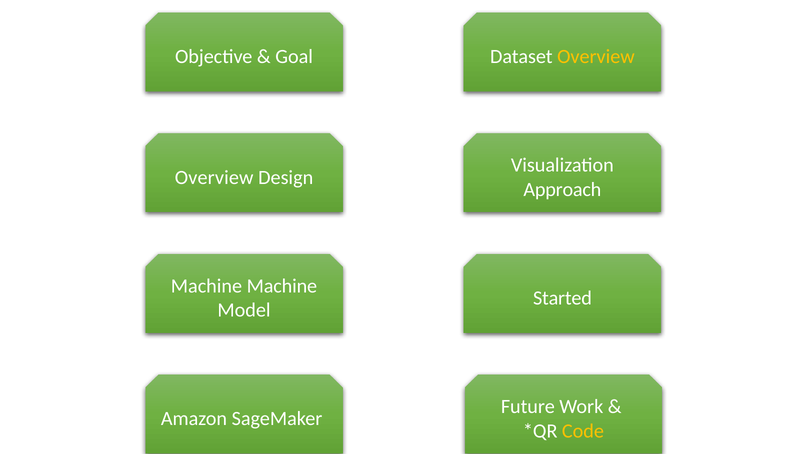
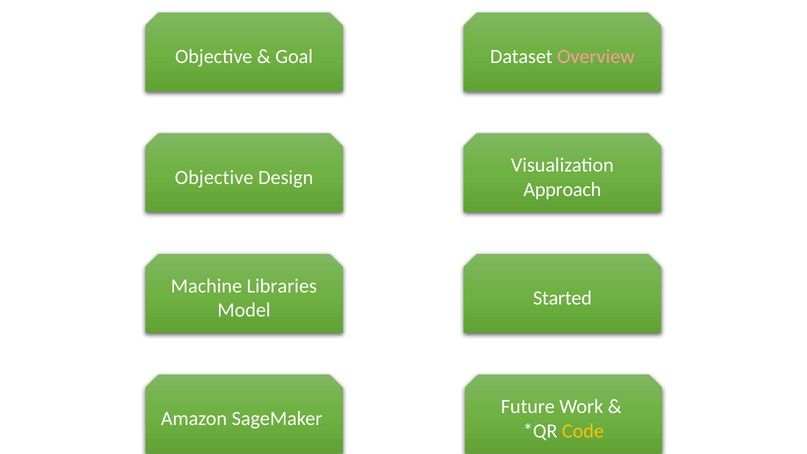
Overview at (596, 57) colour: yellow -> pink
Overview at (214, 177): Overview -> Objective
Machine Machine: Machine -> Libraries
